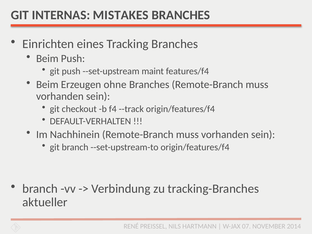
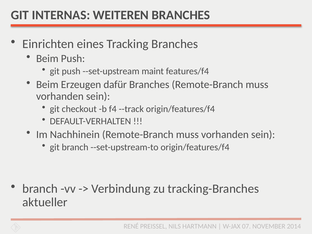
MISTAKES: MISTAKES -> WEITEREN
ohne: ohne -> dafür
